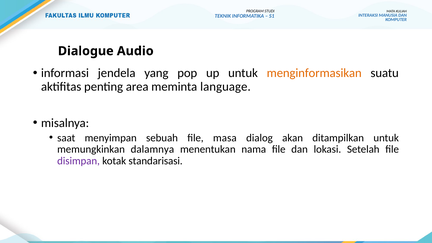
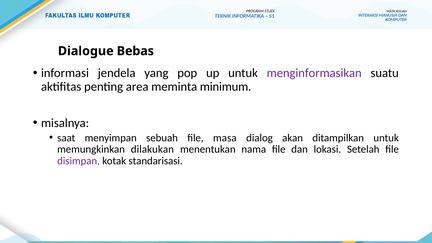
Audio: Audio -> Bebas
menginformasikan colour: orange -> purple
language: language -> minimum
dalamnya: dalamnya -> dilakukan
